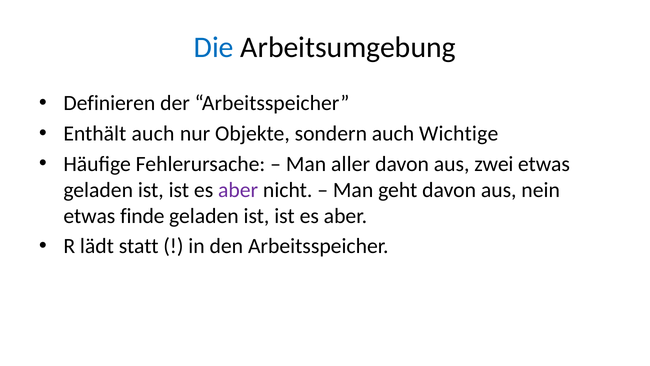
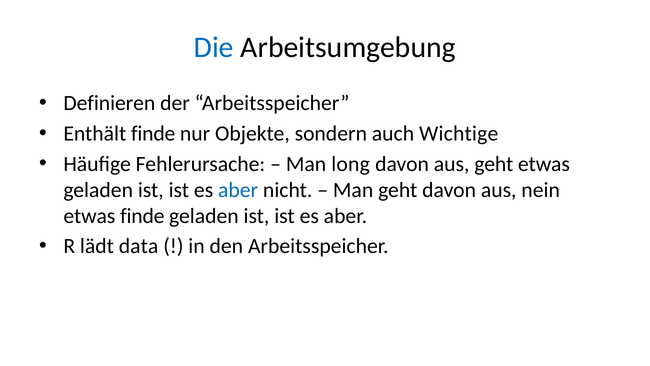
Enthält auch: auch -> finde
aller: aller -> long
aus zwei: zwei -> geht
aber at (238, 190) colour: purple -> blue
statt: statt -> data
